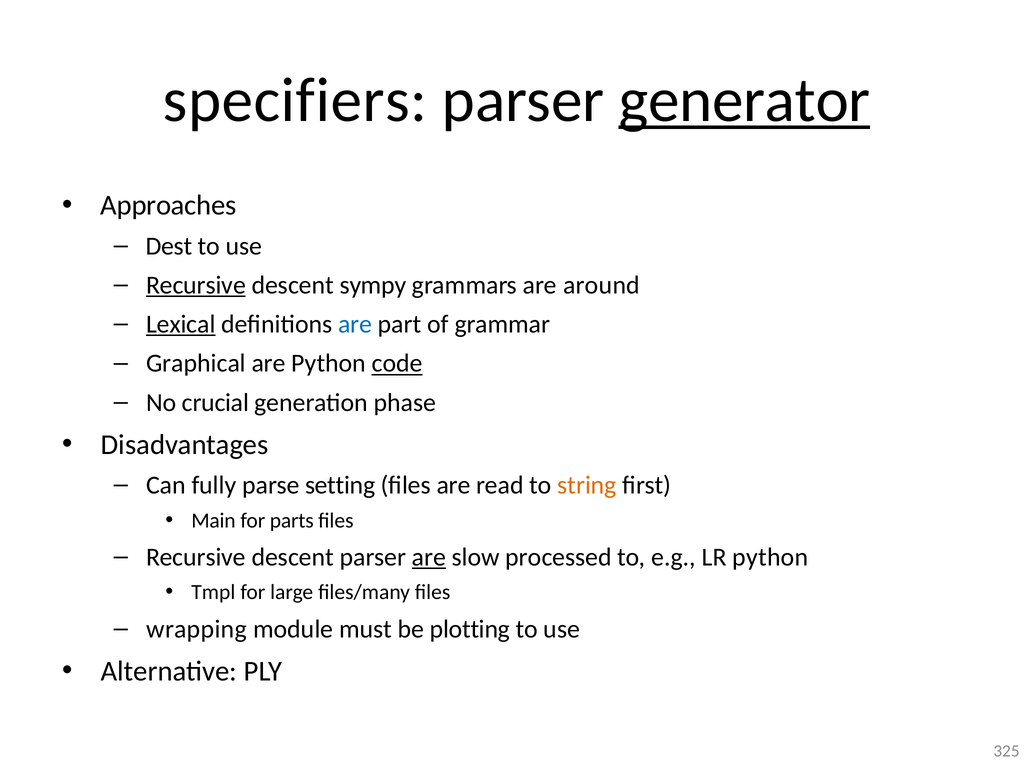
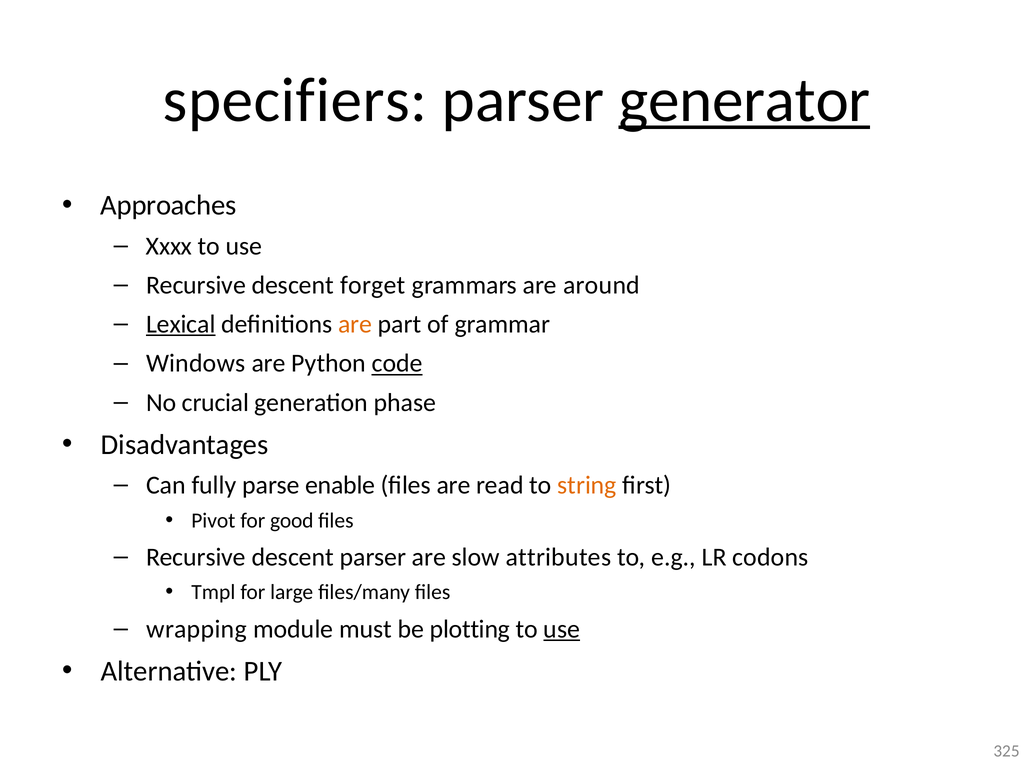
Dest: Dest -> Xxxx
Recursive at (196, 285) underline: present -> none
sympy: sympy -> forget
are at (355, 324) colour: blue -> orange
Graphical: Graphical -> Windows
setting: setting -> enable
Main: Main -> Pivot
parts: parts -> good
are at (429, 557) underline: present -> none
processed: processed -> attributes
LR python: python -> codons
use at (562, 629) underline: none -> present
